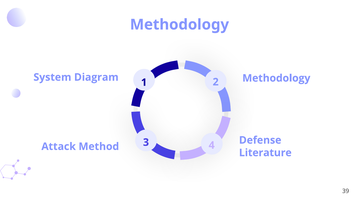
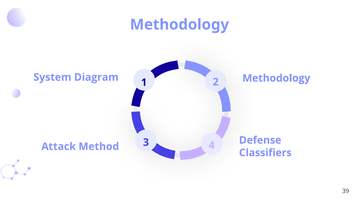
Literature: Literature -> Classifiers
